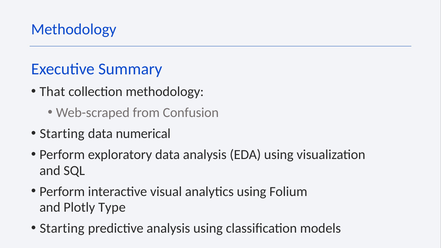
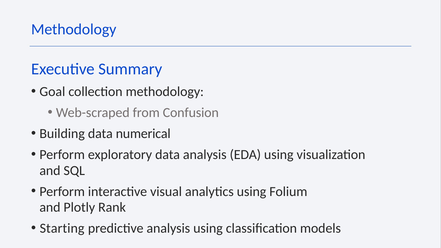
That: That -> Goal
Starting at (62, 134): Starting -> Building
Type: Type -> Rank
